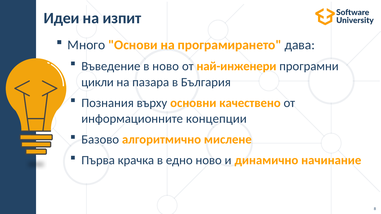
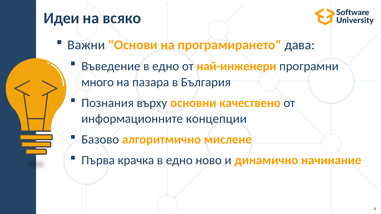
изпит: изпит -> всяко
Много: Много -> Важни
Въведение в ново: ново -> едно
цикли: цикли -> много
